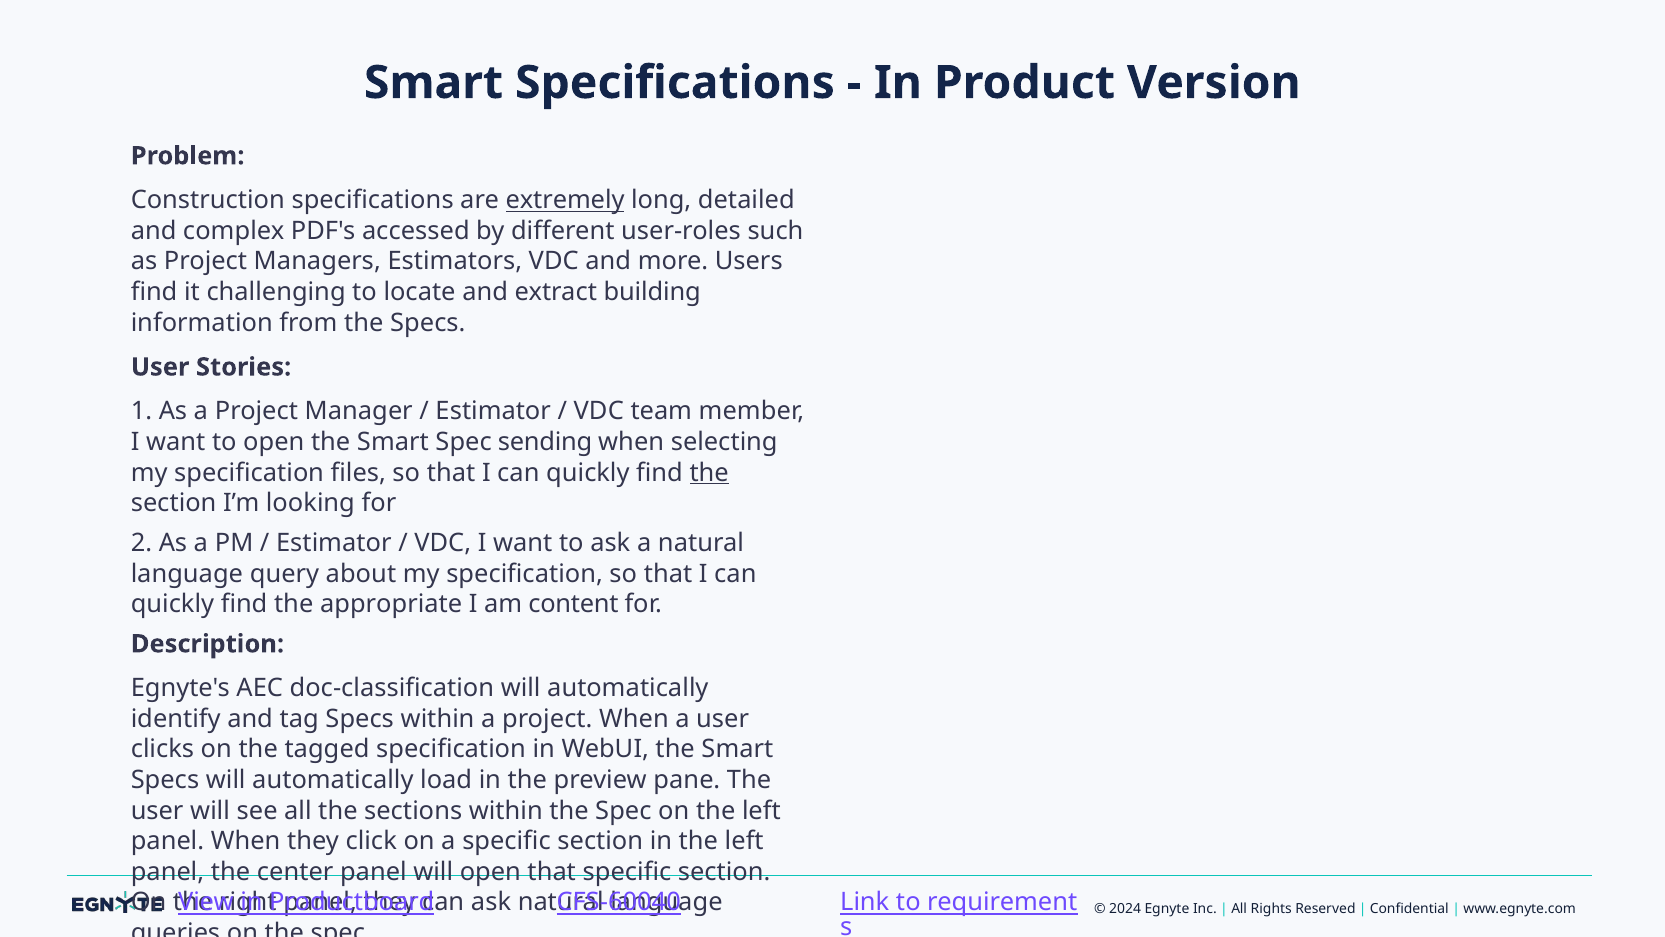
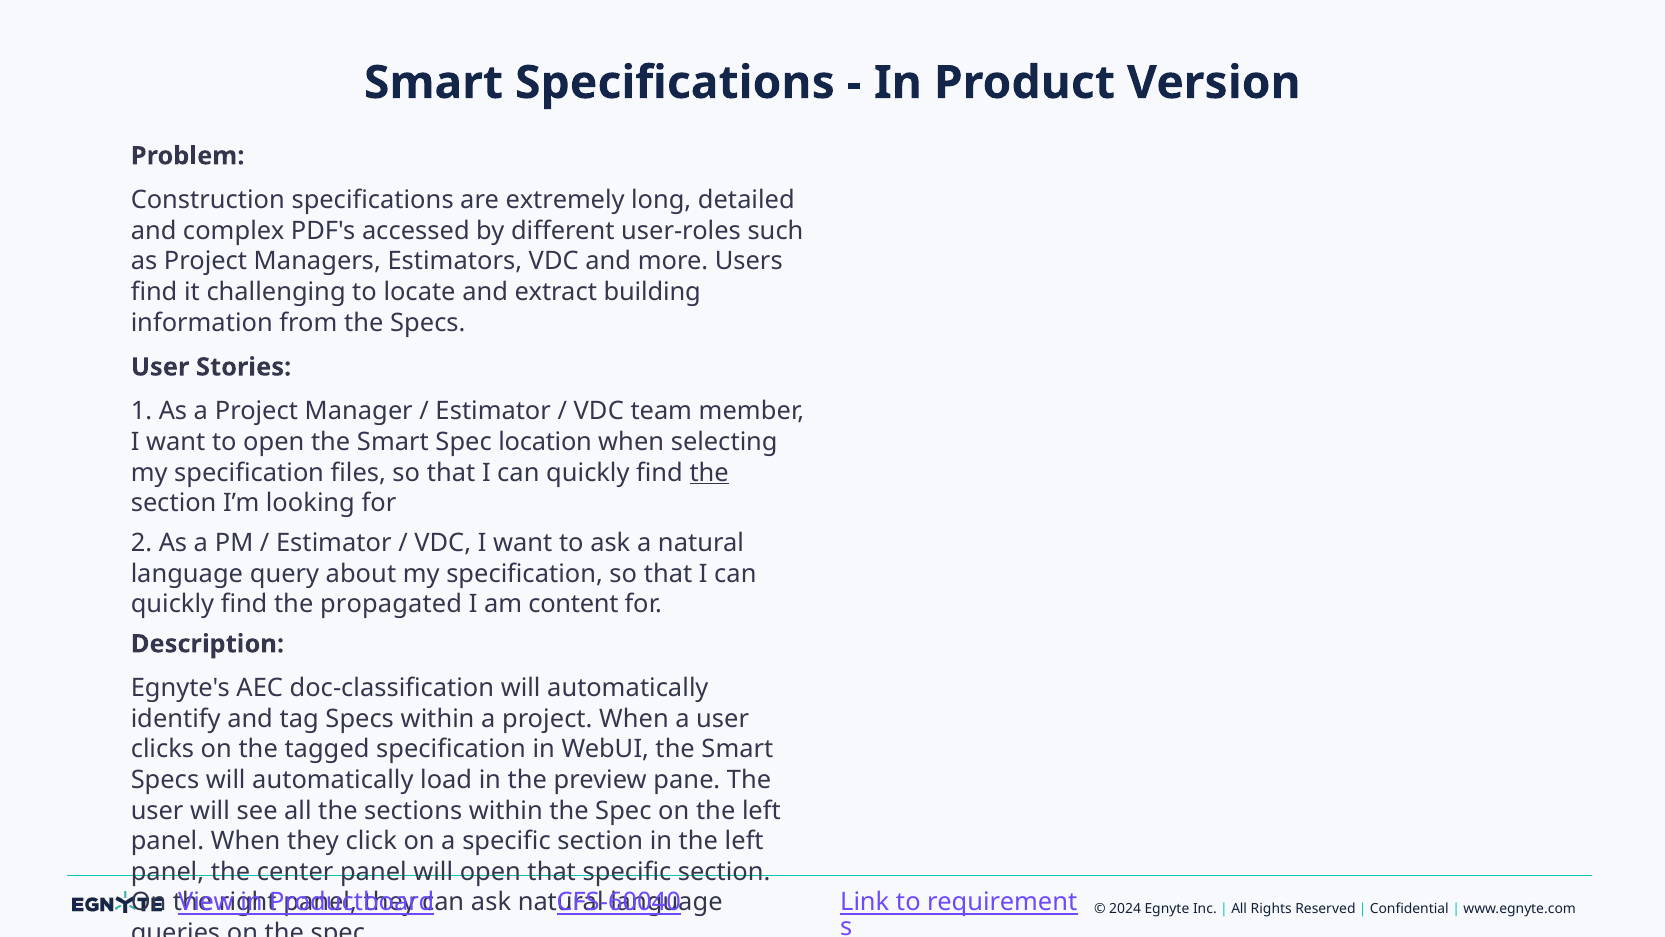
extremely underline: present -> none
sending: sending -> location
appropriate: appropriate -> propagated
